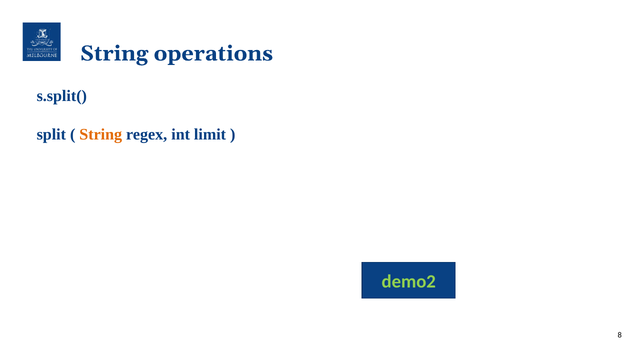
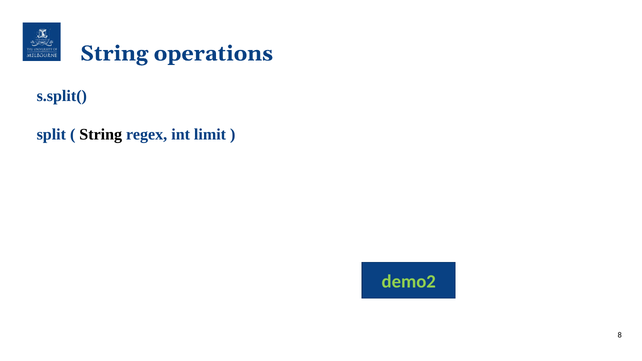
String at (101, 135) colour: orange -> black
